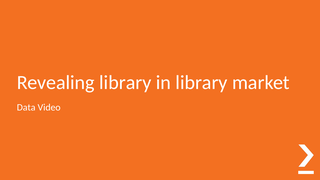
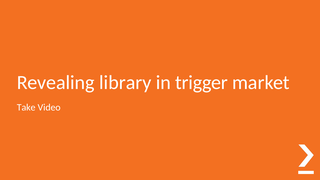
in library: library -> trigger
Data: Data -> Take
